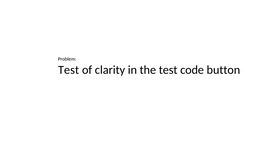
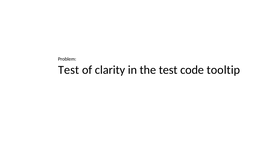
button: button -> tooltip
